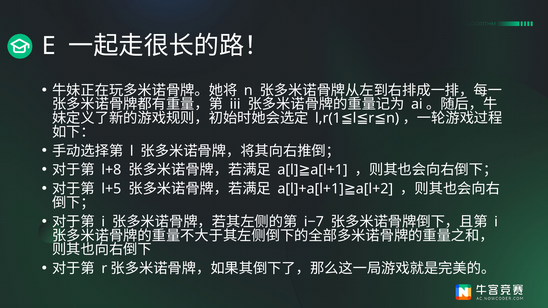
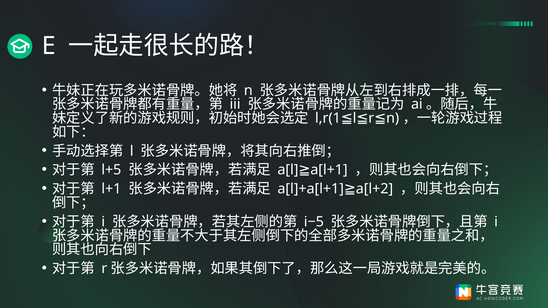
l+8: l+8 -> l+5
l+5: l+5 -> l+1
i−7: i−7 -> i−5
